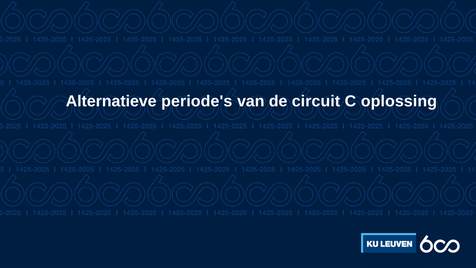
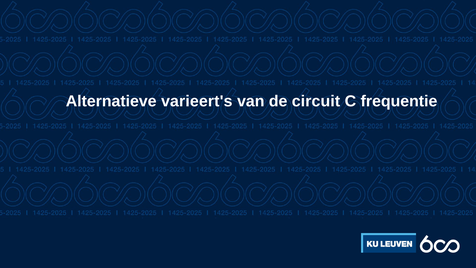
periode's: periode's -> varieert's
oplossing: oplossing -> frequentie
